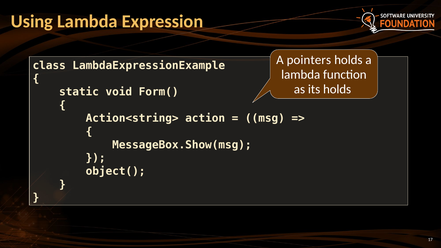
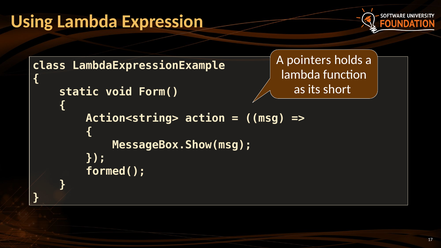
its holds: holds -> short
object(: object( -> formed(
